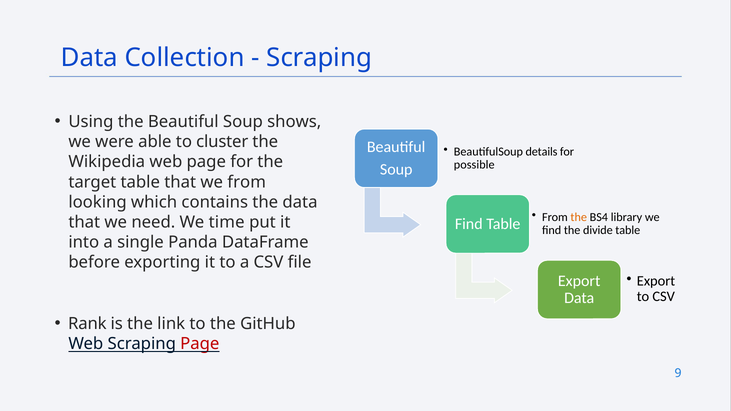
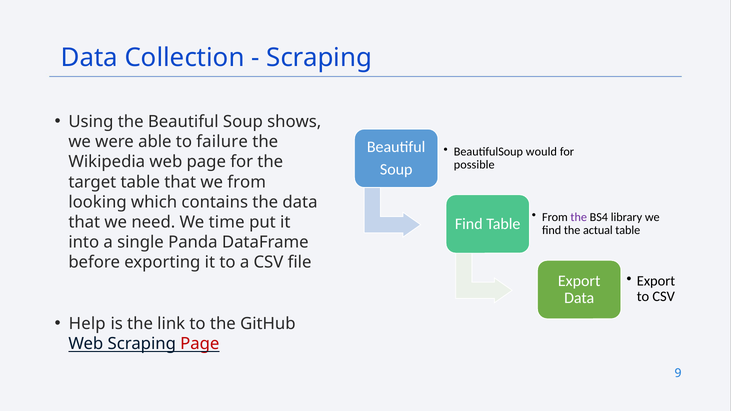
cluster: cluster -> failure
details: details -> would
the at (579, 217) colour: orange -> purple
divide: divide -> actual
Rank: Rank -> Help
